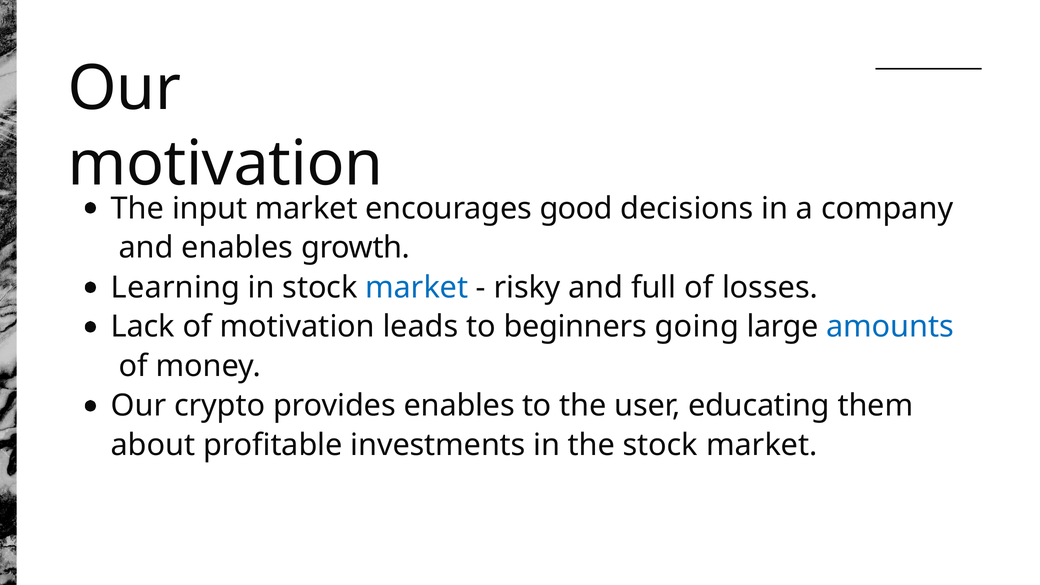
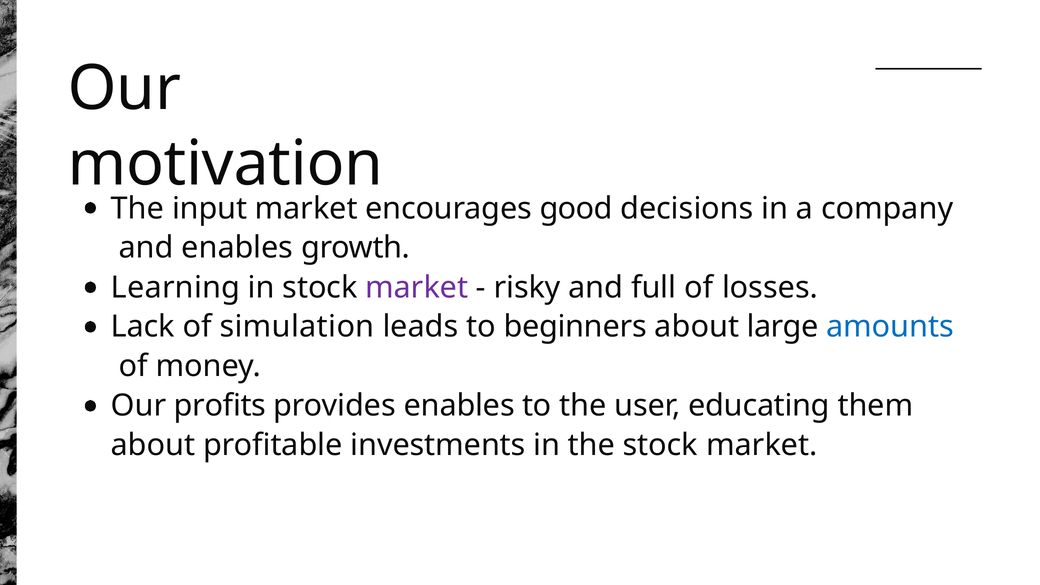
market at (417, 287) colour: blue -> purple
of motivation: motivation -> simulation
beginners going: going -> about
crypto: crypto -> profits
